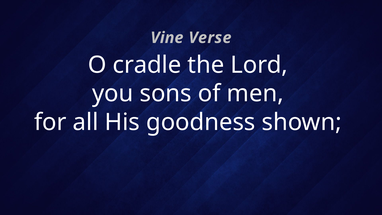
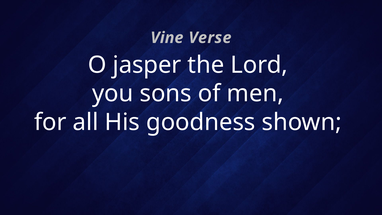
cradle: cradle -> jasper
